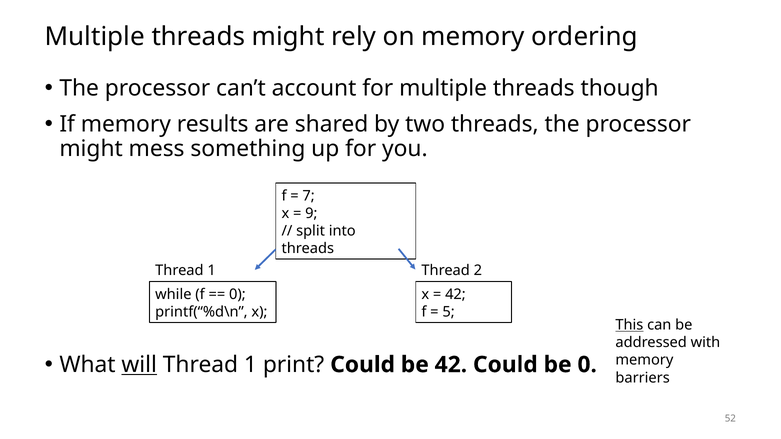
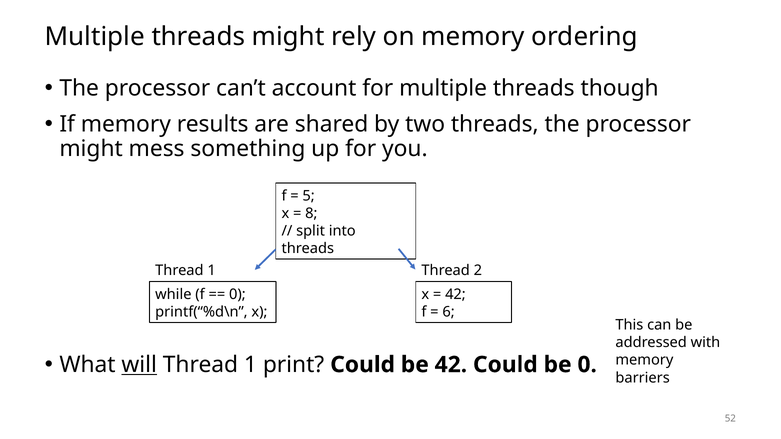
7: 7 -> 5
9: 9 -> 8
5: 5 -> 6
This underline: present -> none
